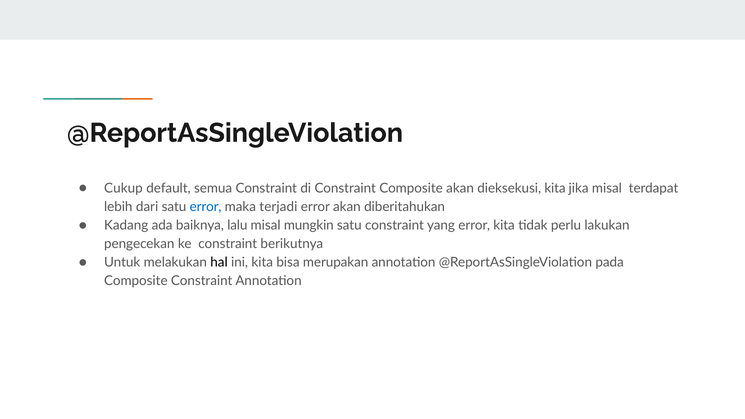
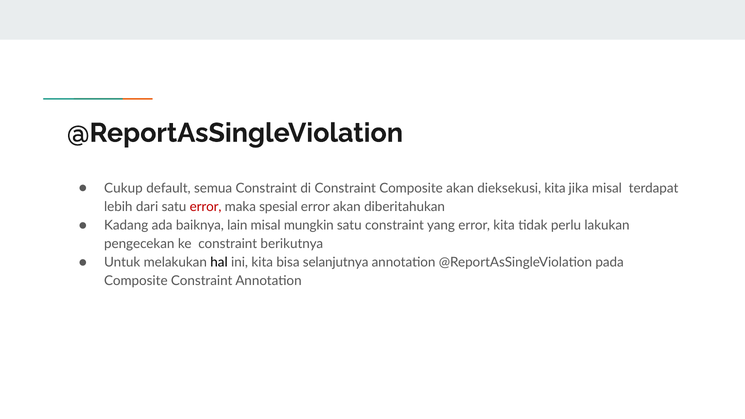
error at (206, 207) colour: blue -> red
terjadi: terjadi -> spesial
lalu: lalu -> lain
merupakan: merupakan -> selanjutnya
